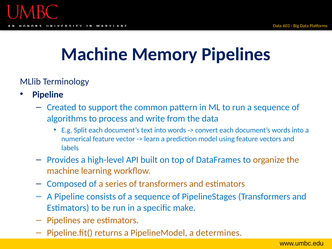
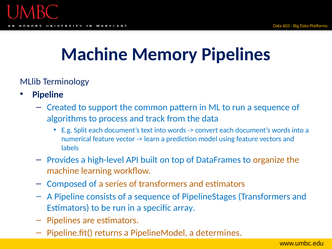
write: write -> track
make: make -> array
